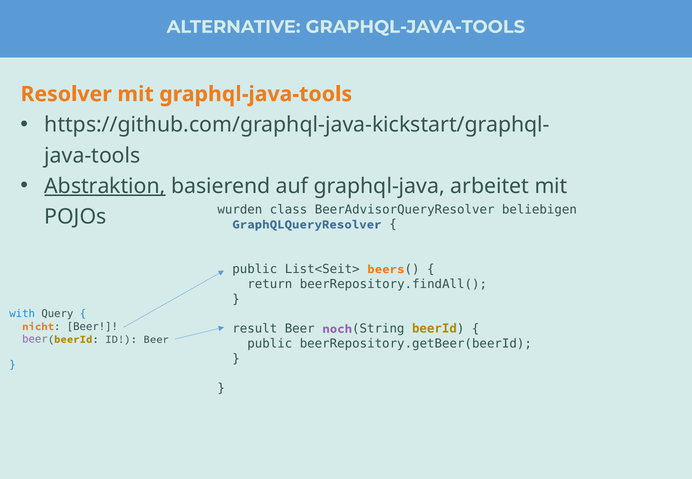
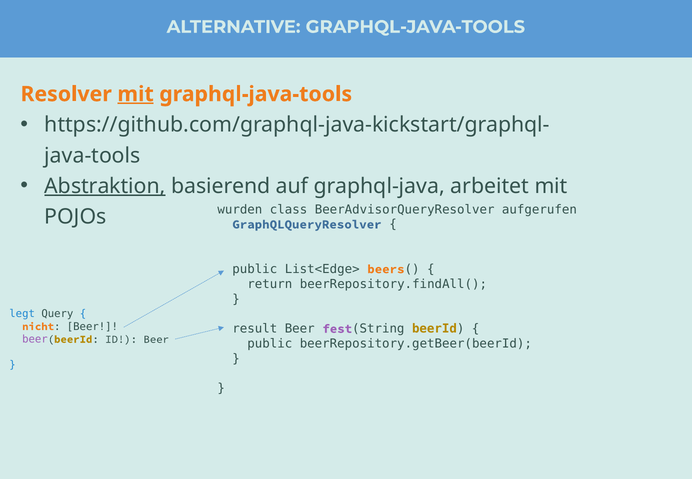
mit at (136, 94) underline: none -> present
beliebigen: beliebigen -> aufgerufen
List<Seit>: List<Seit> -> List<Edge>
with: with -> legt
noch: noch -> fest
